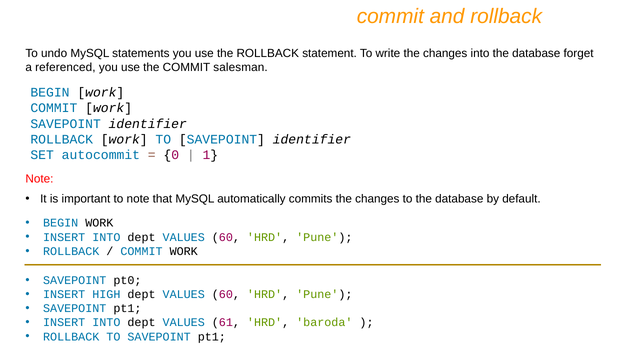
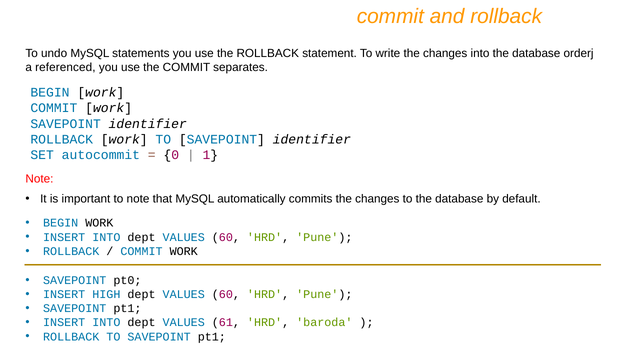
forget: forget -> orderj
salesman: salesman -> separates
